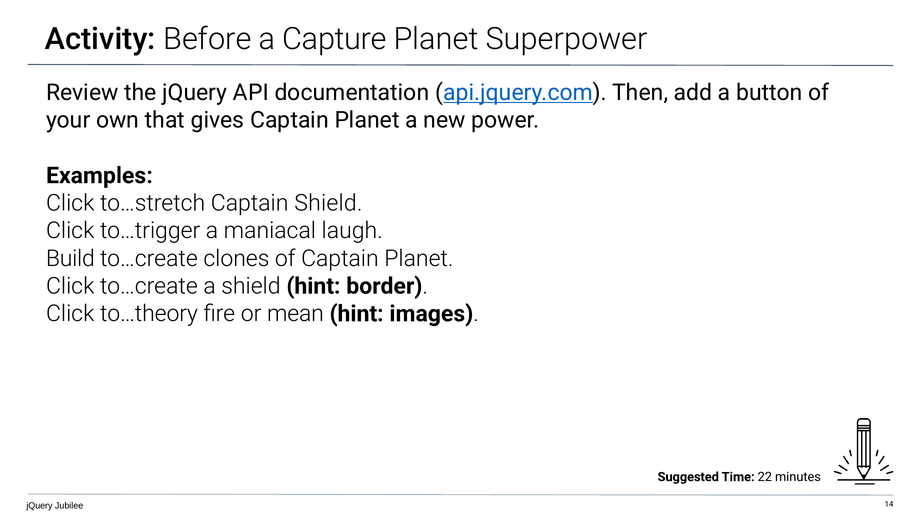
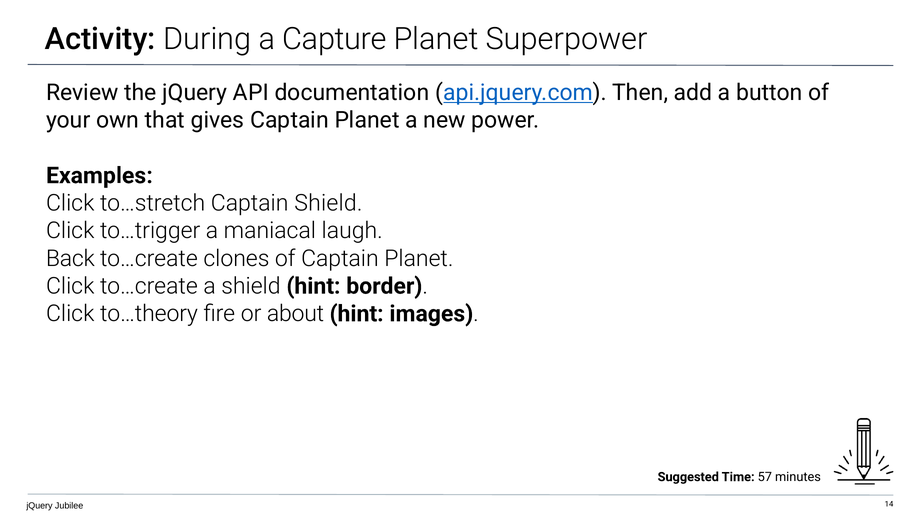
Before: Before -> During
Build: Build -> Back
mean: mean -> about
22: 22 -> 57
